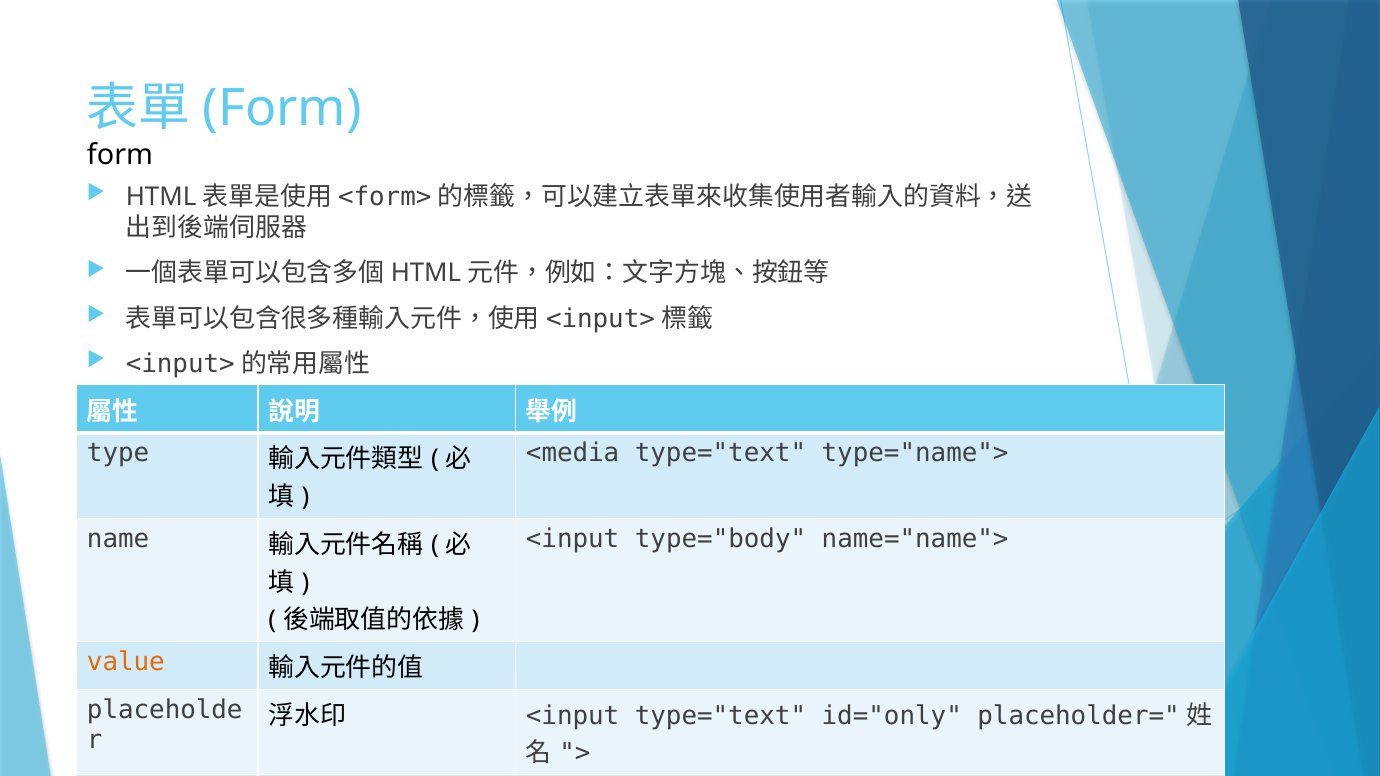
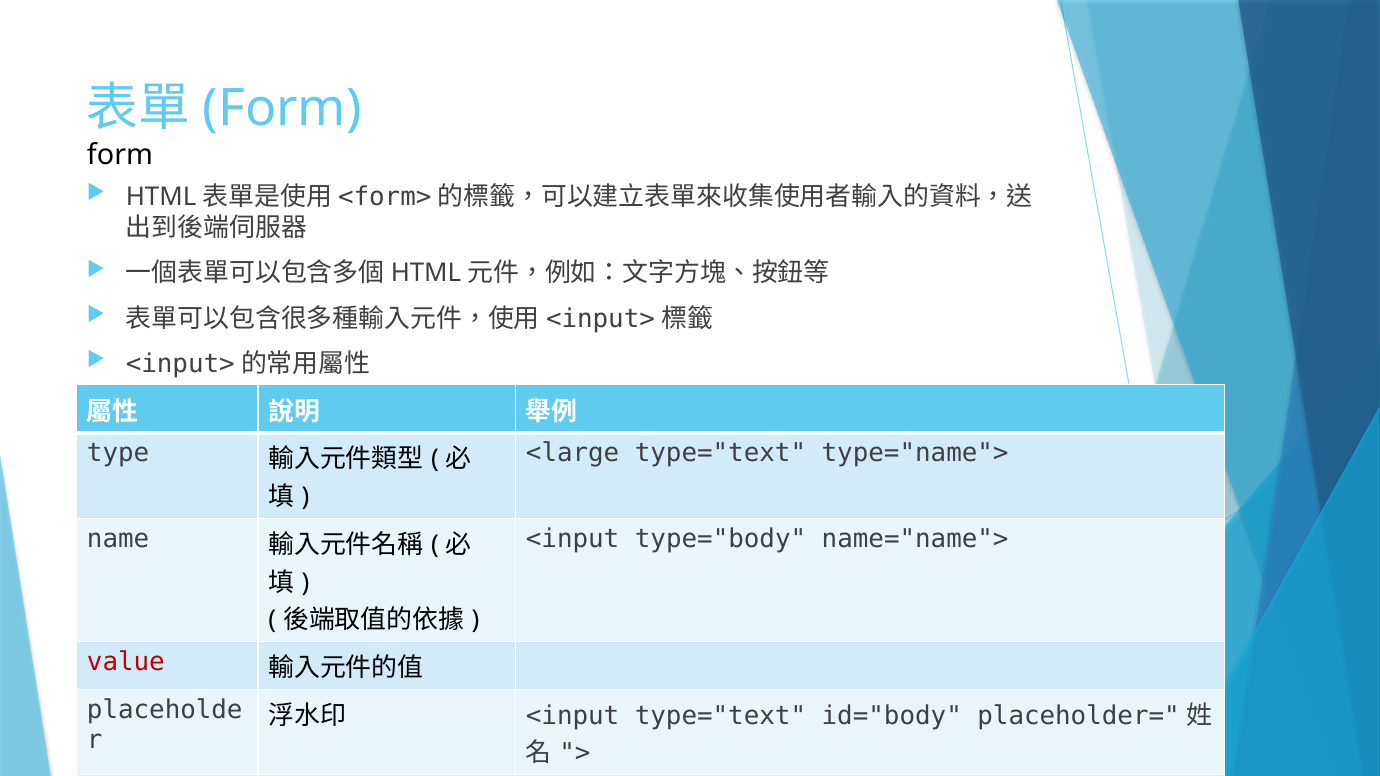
<media: <media -> <large
value colour: orange -> red
id="only: id="only -> id="body
